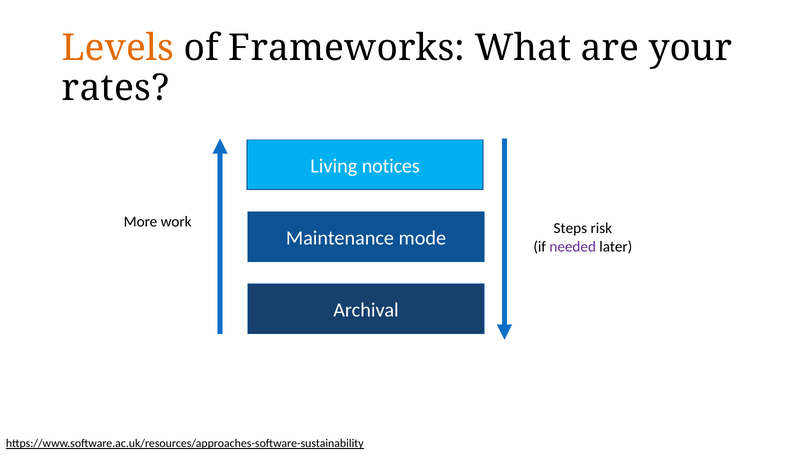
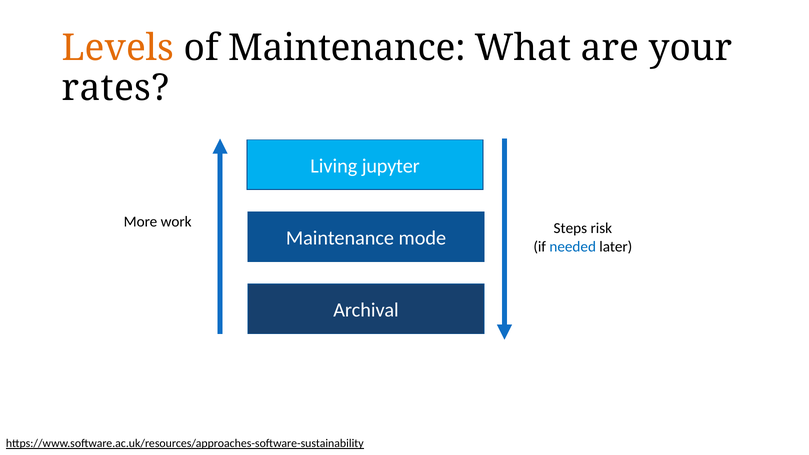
of Frameworks: Frameworks -> Maintenance
notices: notices -> jupyter
needed colour: purple -> blue
